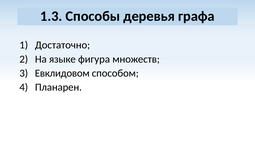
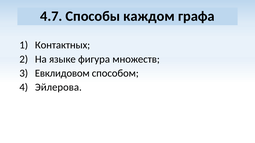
1.3: 1.3 -> 4.7
деревья: деревья -> каждом
Достаточно: Достаточно -> Контактных
Планарен: Планарен -> Эйлерова
